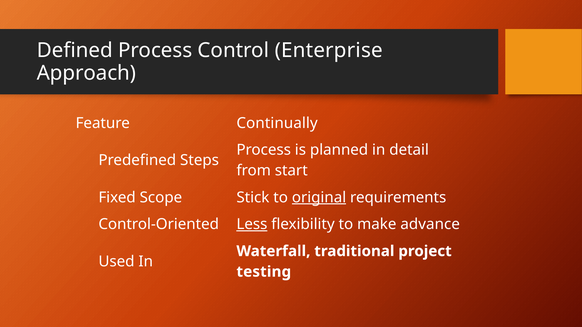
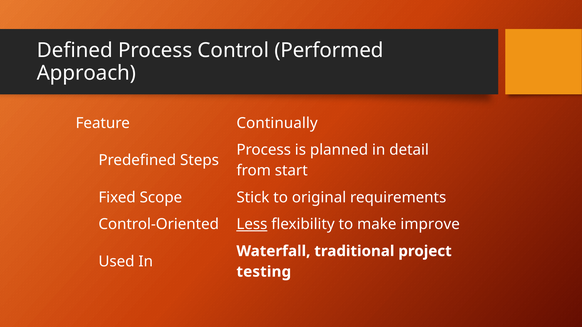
Enterprise: Enterprise -> Performed
original underline: present -> none
advance: advance -> improve
